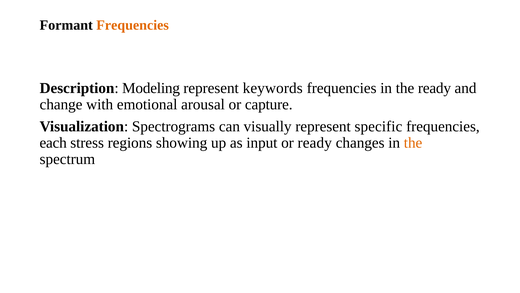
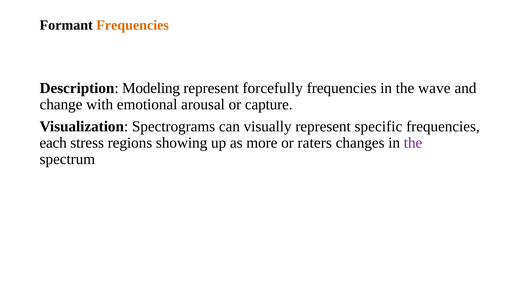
keywords: keywords -> forcefully
the ready: ready -> wave
input: input -> more
or ready: ready -> raters
the at (413, 142) colour: orange -> purple
